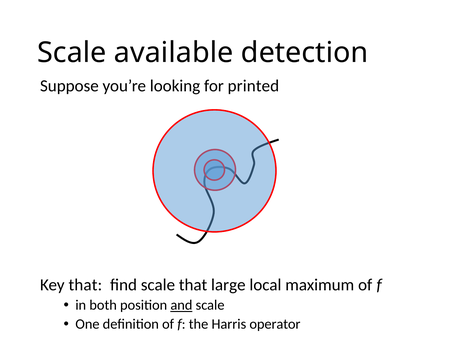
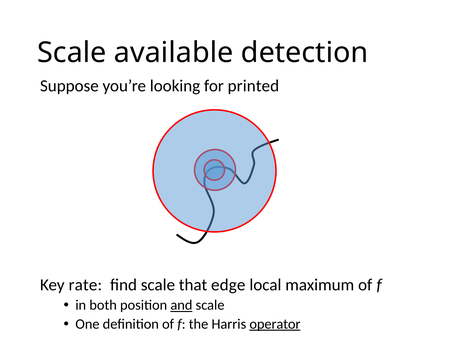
Key that: that -> rate
large: large -> edge
operator underline: none -> present
